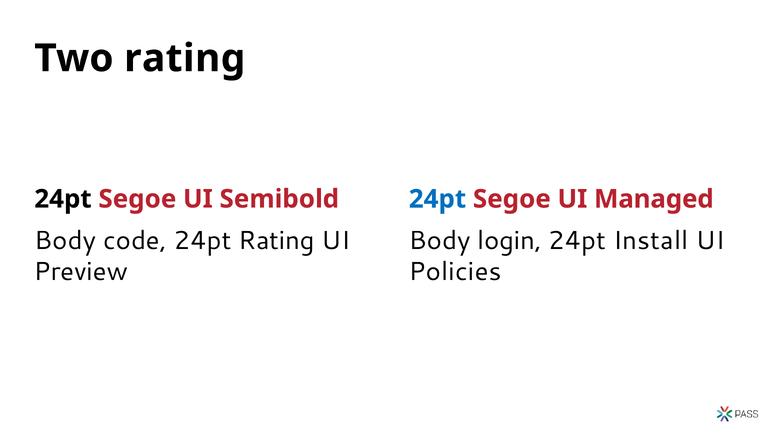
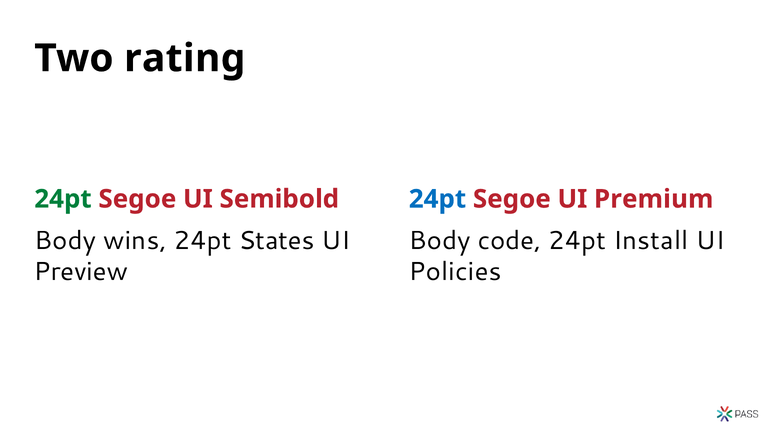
24pt at (63, 199) colour: black -> green
Managed: Managed -> Premium
code: code -> wins
24pt Rating: Rating -> States
login: login -> code
